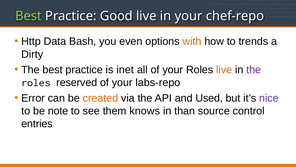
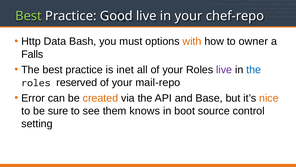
even: even -> must
trends: trends -> owner
Dirty: Dirty -> Falls
live at (224, 70) colour: orange -> purple
the at (254, 70) colour: purple -> blue
labs-repo: labs-repo -> mail-repo
Used: Used -> Base
nice colour: purple -> orange
note: note -> sure
than: than -> boot
entries: entries -> setting
